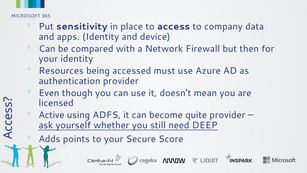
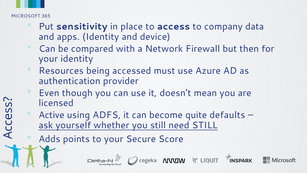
quite provider: provider -> defaults
need DEEP: DEEP -> STILL
